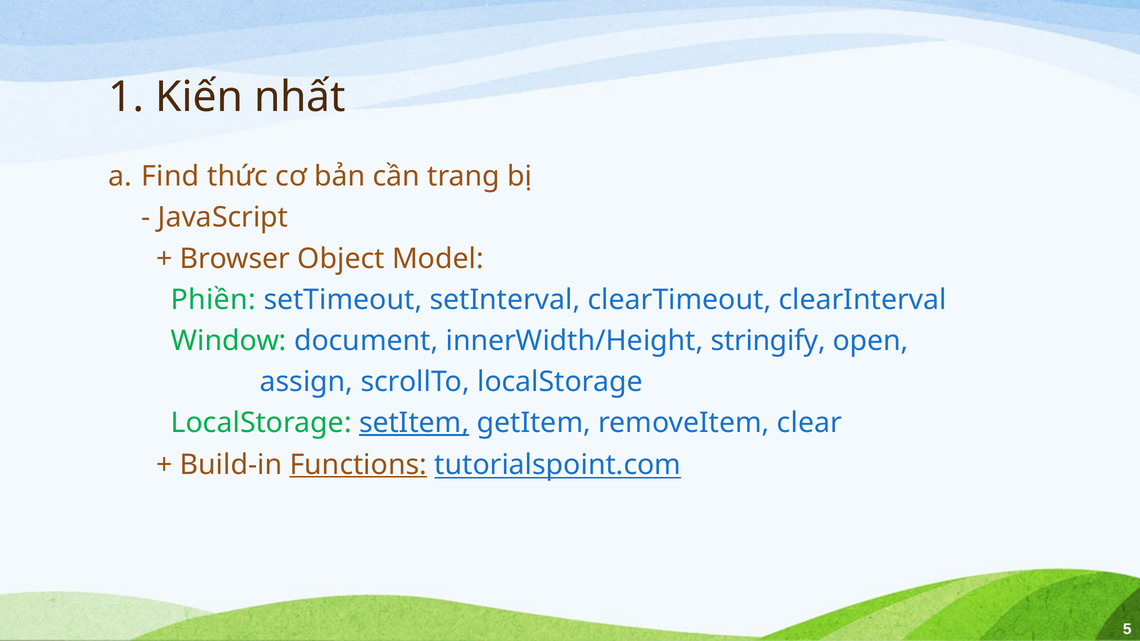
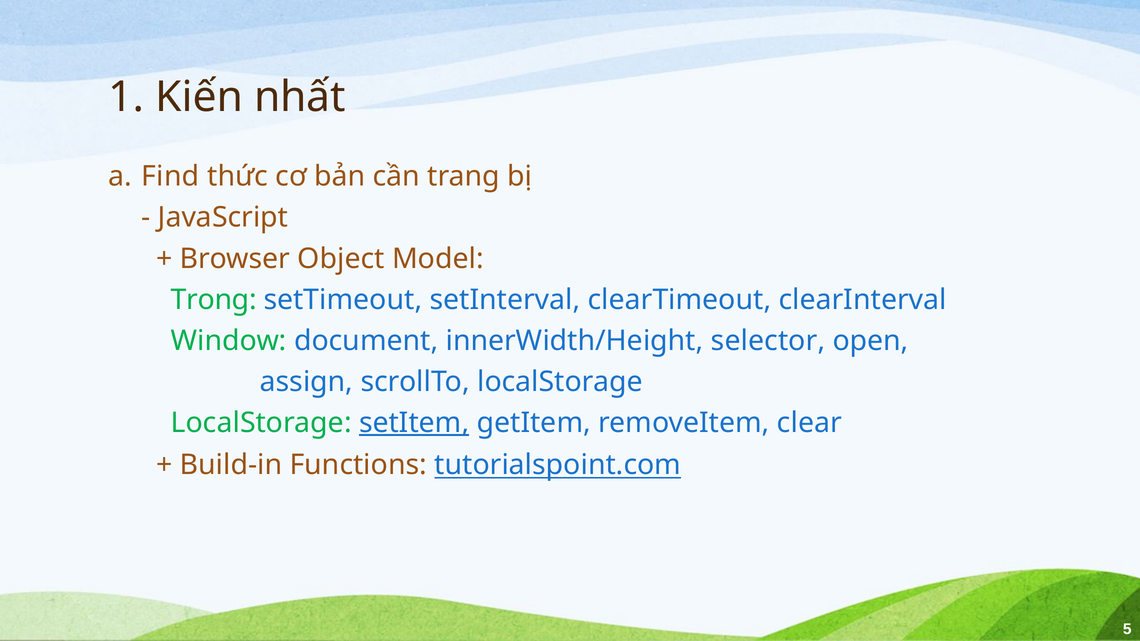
Phiền: Phiền -> Trong
stringify: stringify -> selector
Functions underline: present -> none
